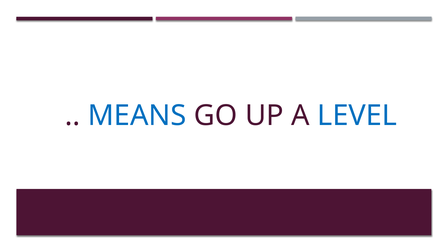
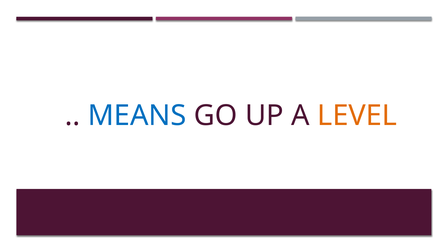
LEVEL colour: blue -> orange
